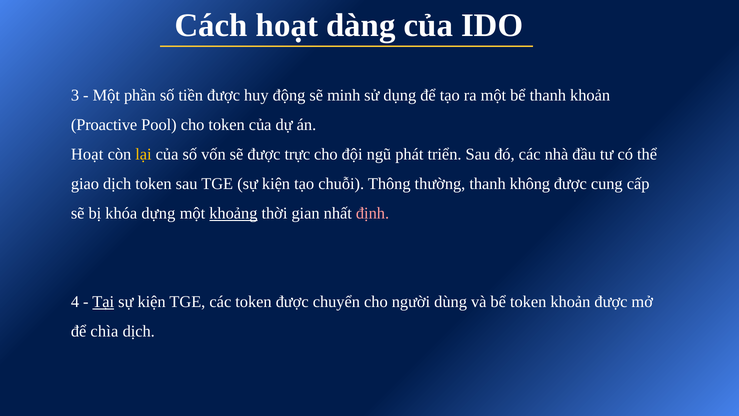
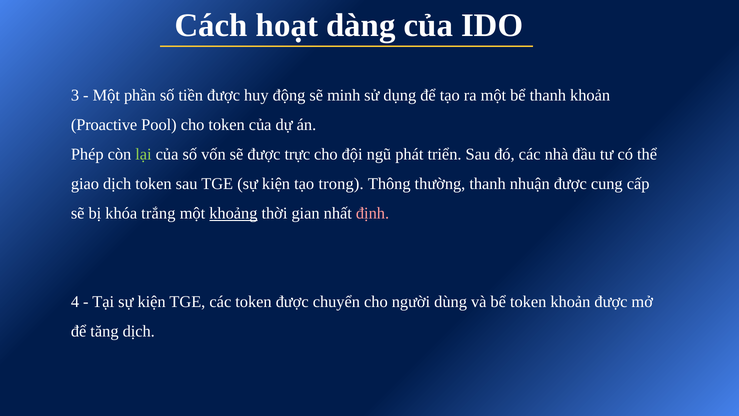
Hoạt at (87, 154): Hoạt -> Phép
lại colour: yellow -> light green
chuỗi: chuỗi -> trong
không: không -> nhuận
dựng: dựng -> trắng
Tại underline: present -> none
chìa: chìa -> tăng
